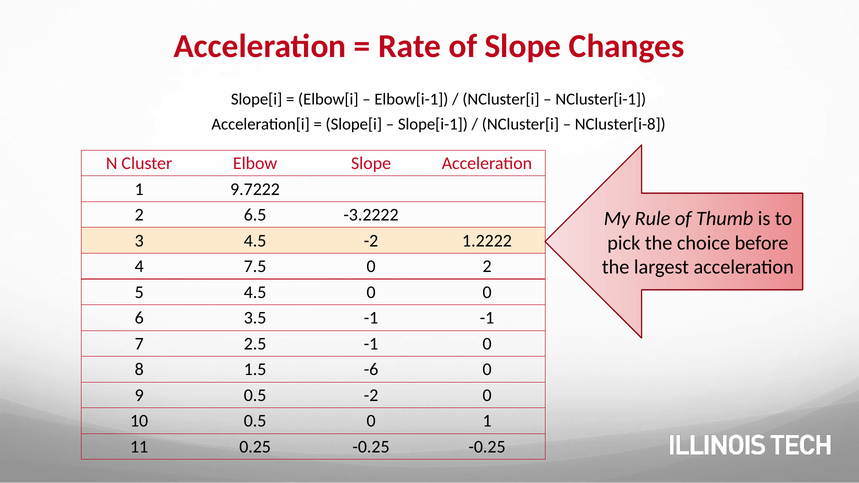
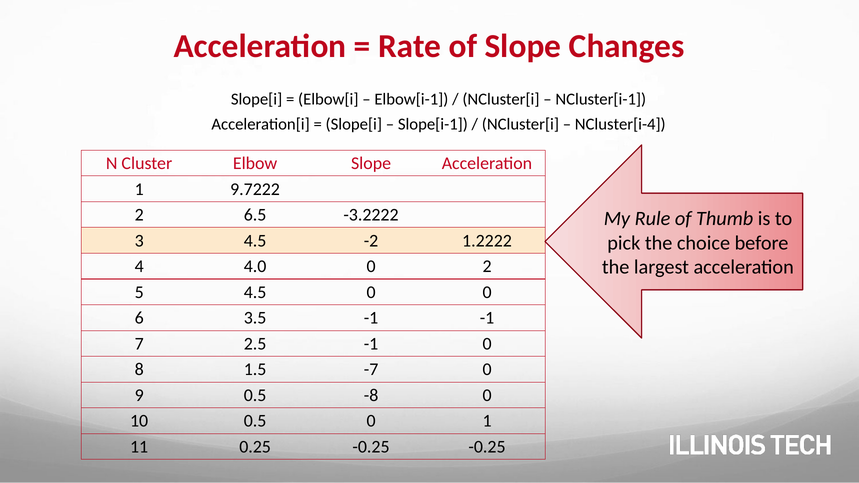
NCluster[i-8: NCluster[i-8 -> NCluster[i-4
7.5: 7.5 -> 4.0
-6: -6 -> -7
0.5 -2: -2 -> -8
